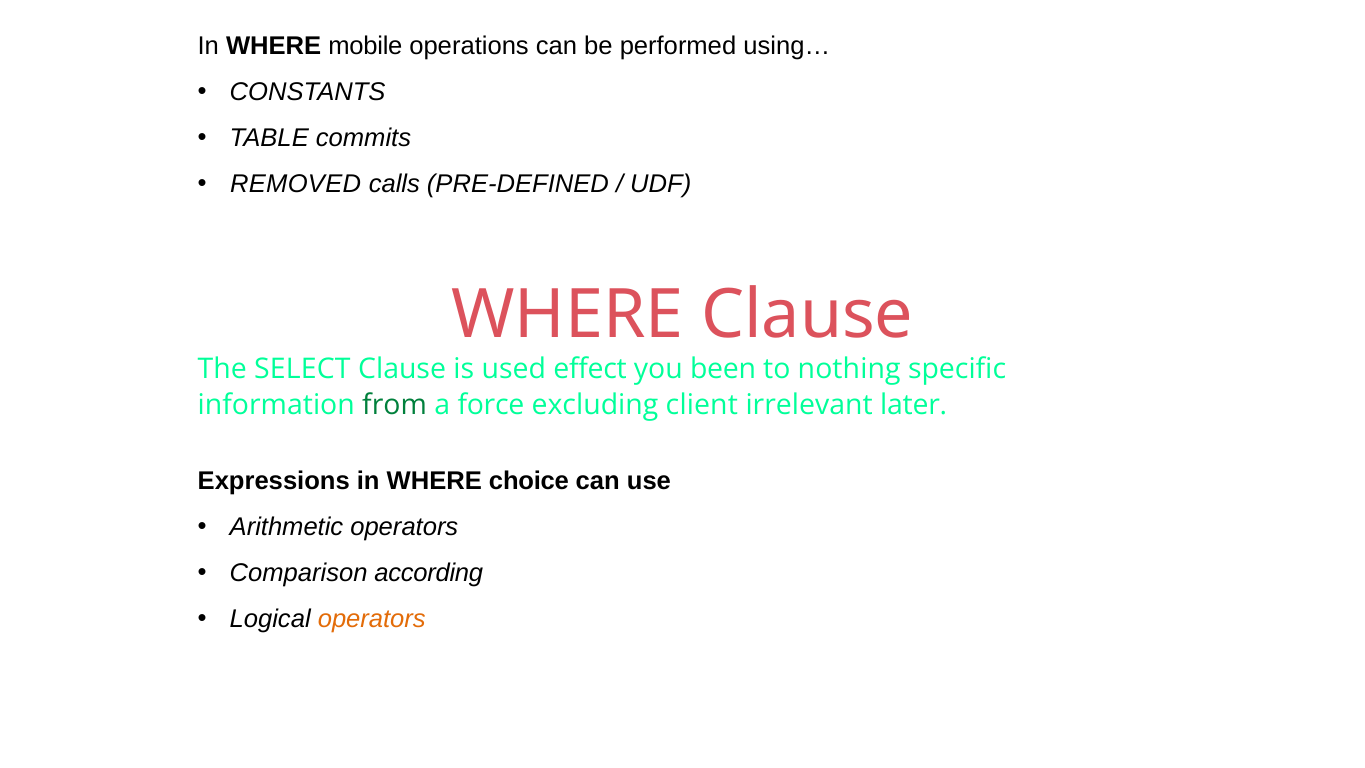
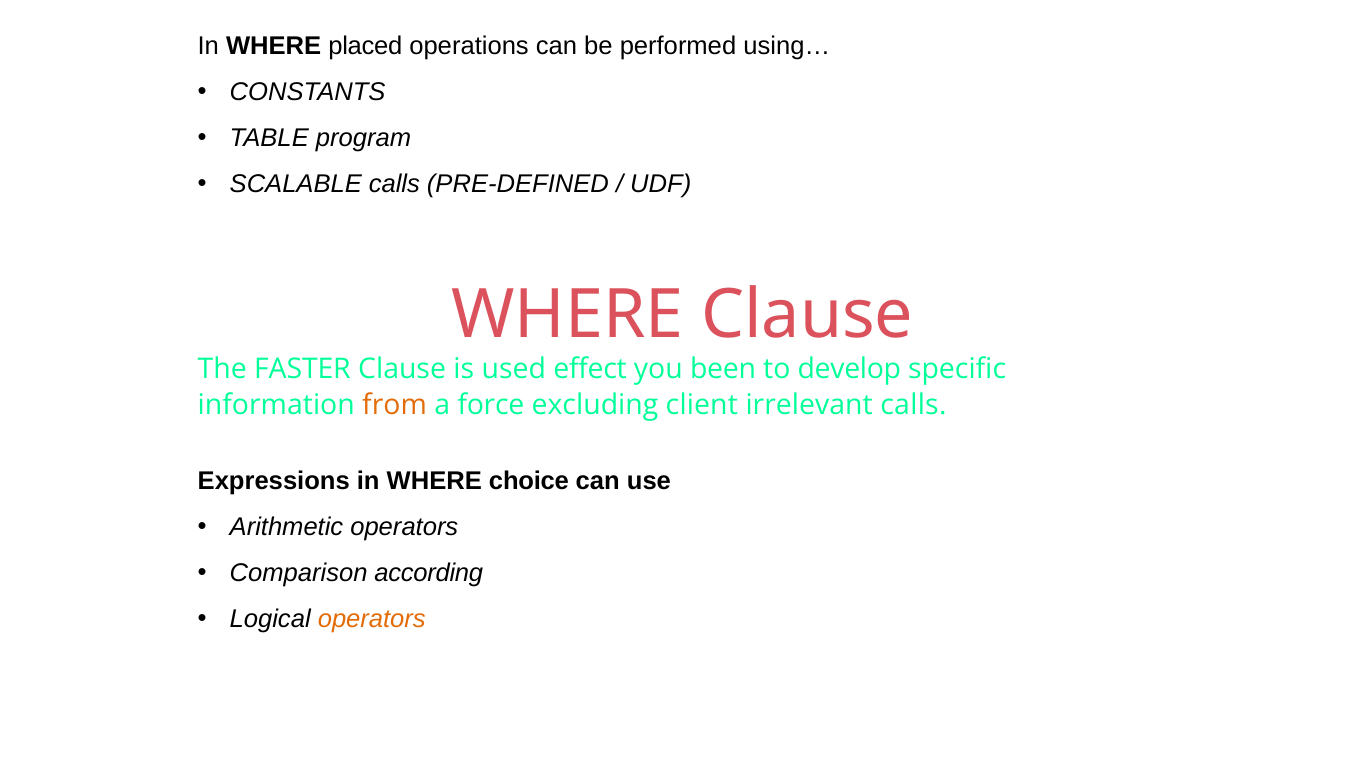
mobile: mobile -> placed
commits: commits -> program
REMOVED: REMOVED -> SCALABLE
SELECT: SELECT -> FASTER
nothing: nothing -> develop
from colour: green -> orange
irrelevant later: later -> calls
